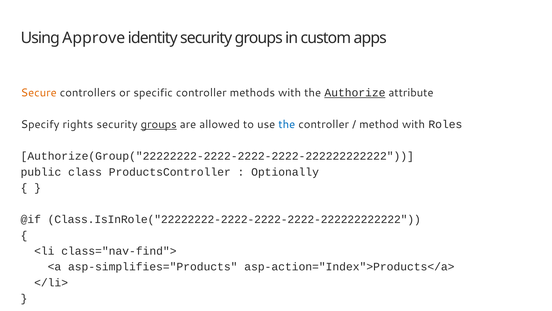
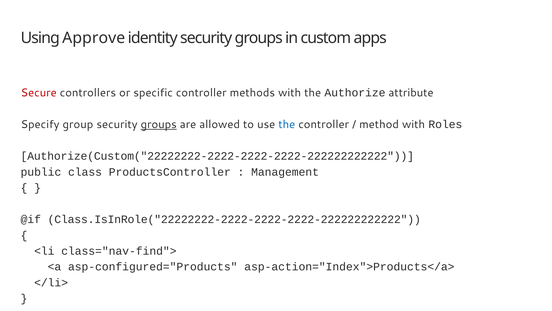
Secure colour: orange -> red
Authorize underline: present -> none
rights: rights -> group
Authorize(Group("22222222-2222-2222-2222-222222222222: Authorize(Group("22222222-2222-2222-2222-222222222222 -> Authorize(Custom("22222222-2222-2222-2222-222222222222
Optionally: Optionally -> Management
asp-simplifies="Products: asp-simplifies="Products -> asp-configured="Products
